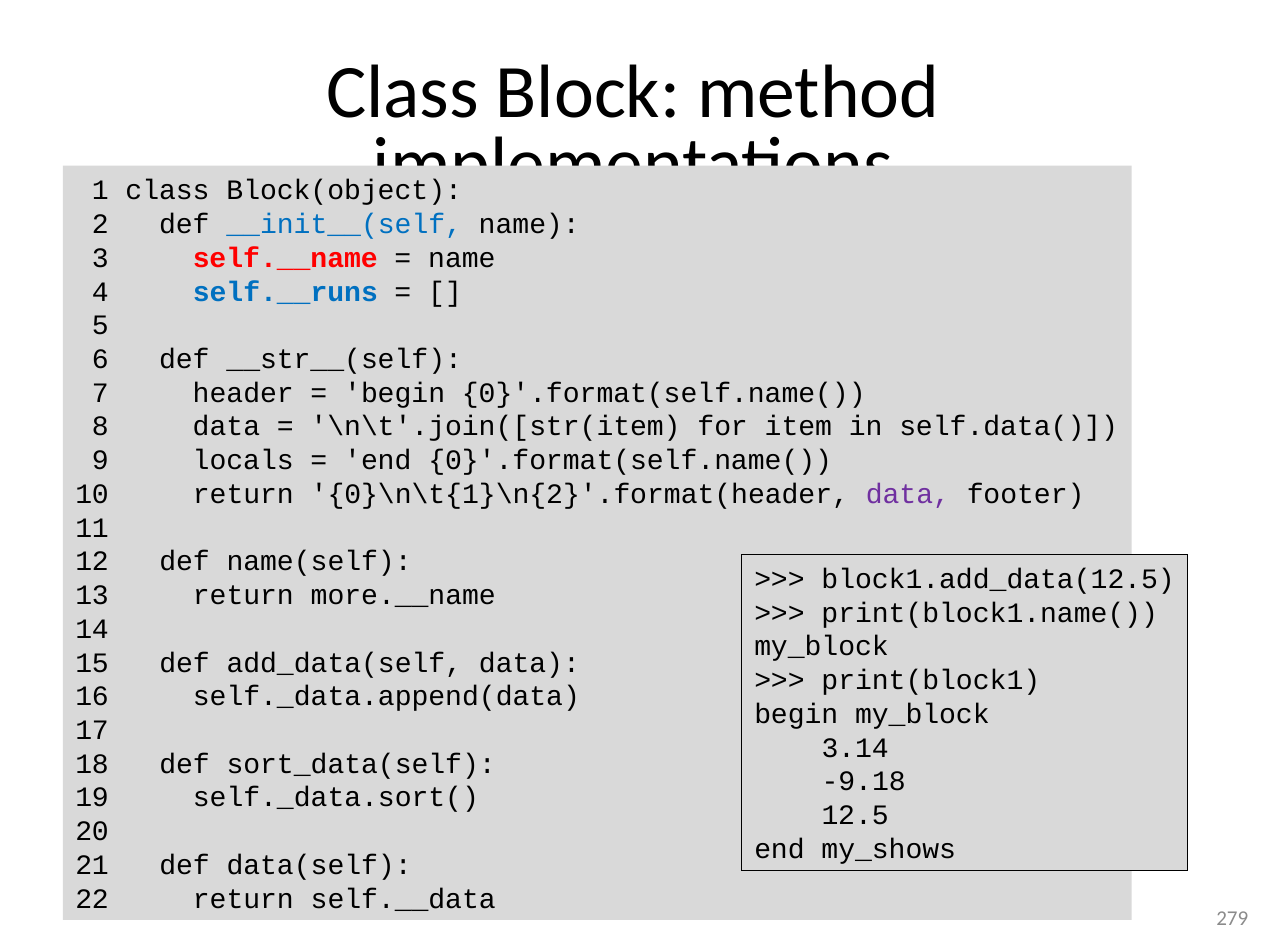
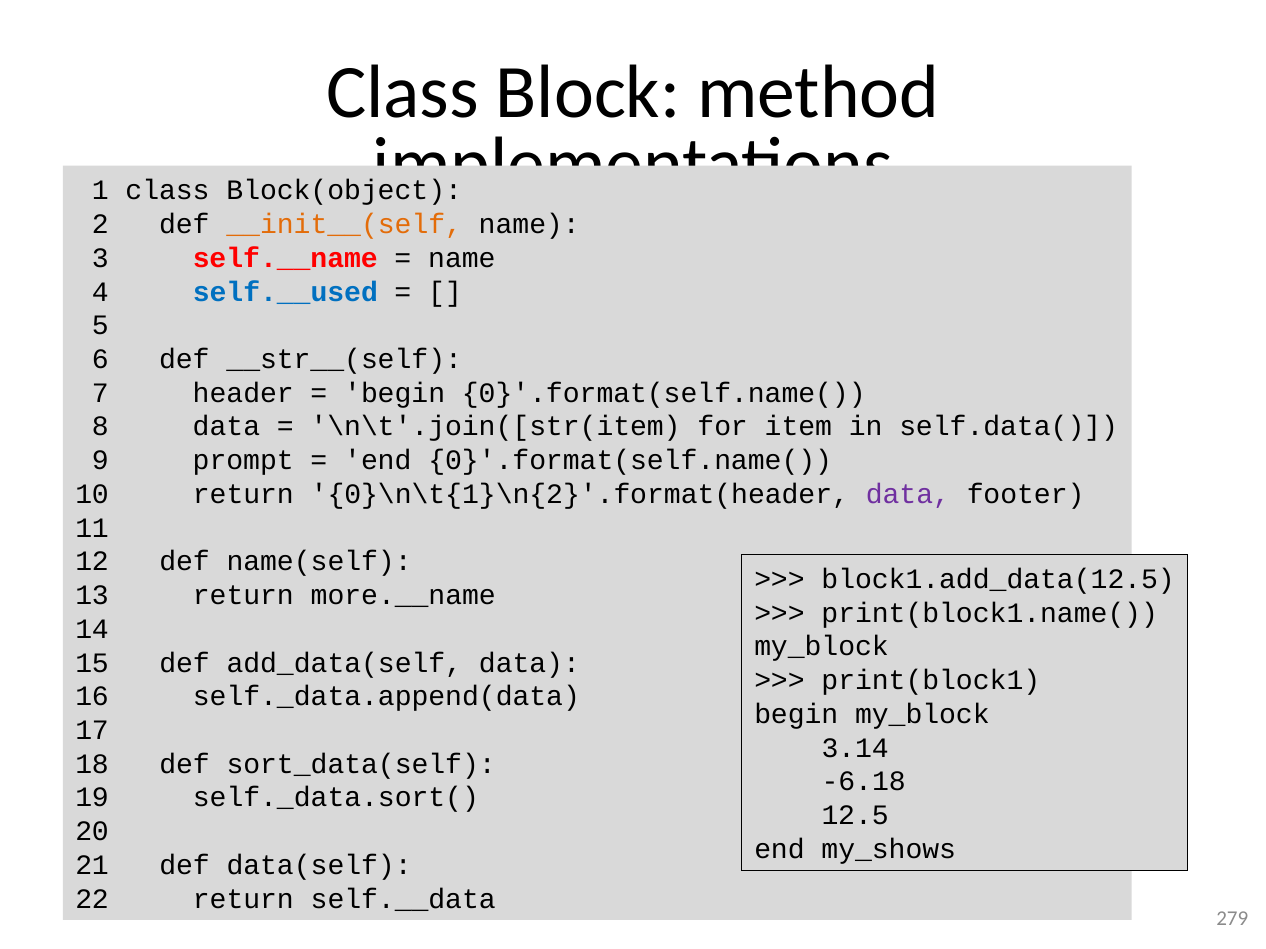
__init__(self colour: blue -> orange
self.__runs: self.__runs -> self.__used
locals: locals -> prompt
-9.18: -9.18 -> -6.18
